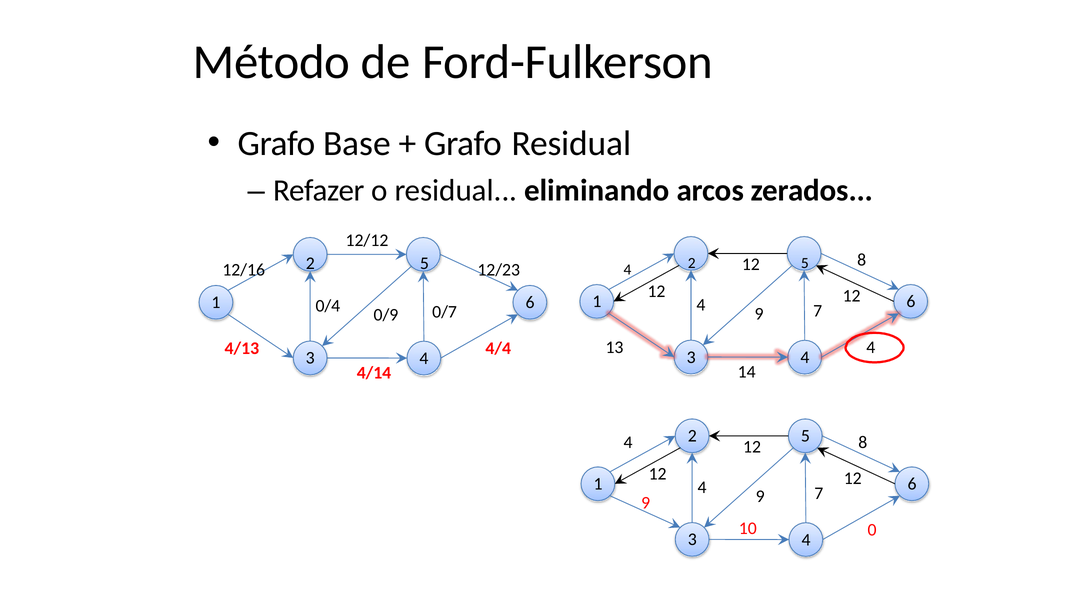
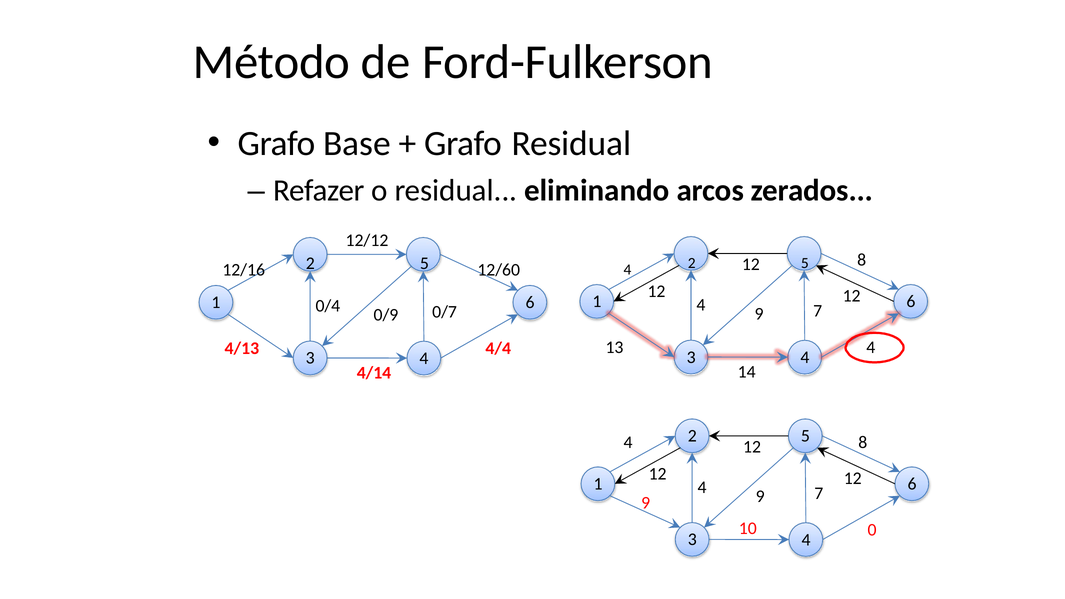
12/23: 12/23 -> 12/60
